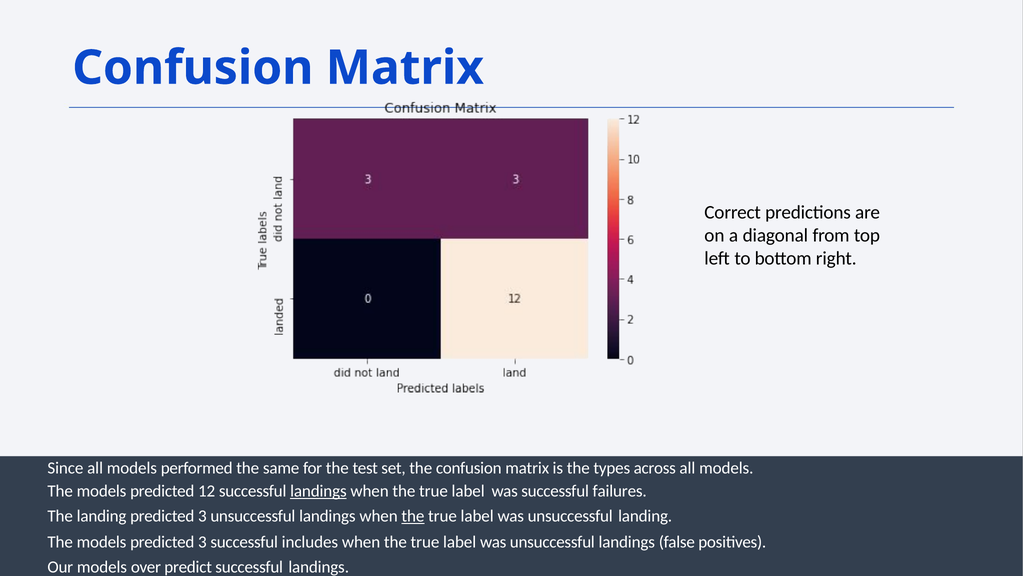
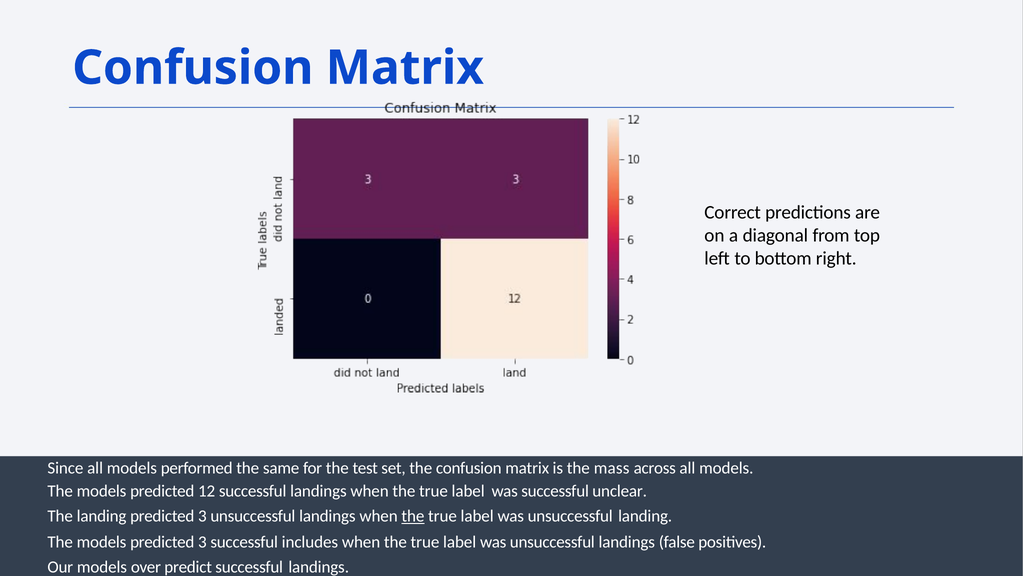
types: types -> mass
landings at (318, 491) underline: present -> none
failures: failures -> unclear
